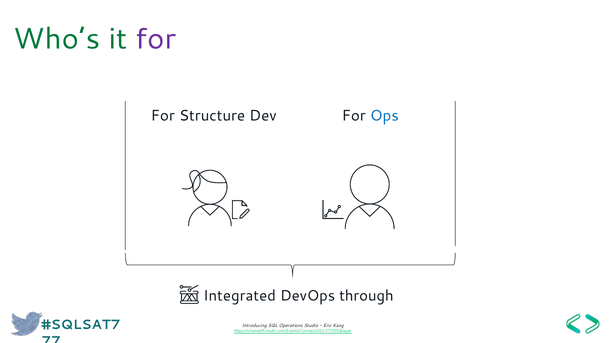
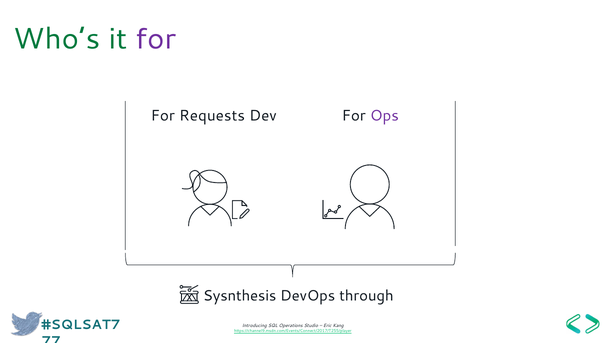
Structure: Structure -> Requests
Ops colour: blue -> purple
Integrated: Integrated -> Sysnthesis
